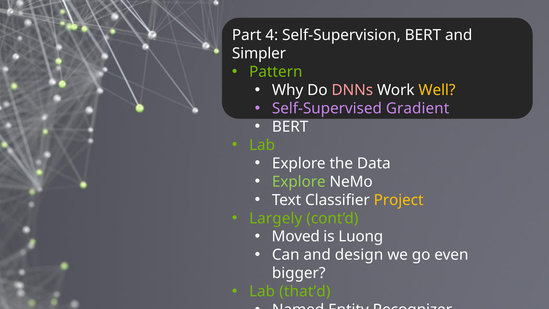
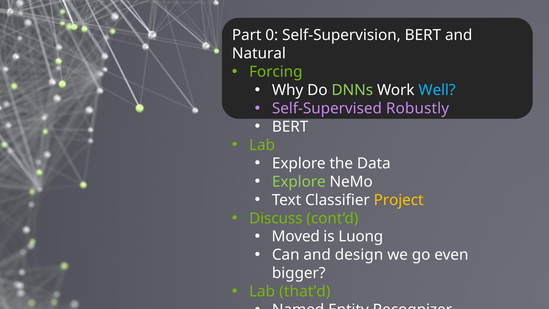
4: 4 -> 0
Simpler: Simpler -> Natural
Pattern: Pattern -> Forcing
DNNs colour: pink -> light green
Well colour: yellow -> light blue
Gradient: Gradient -> Robustly
Largely: Largely -> Discuss
